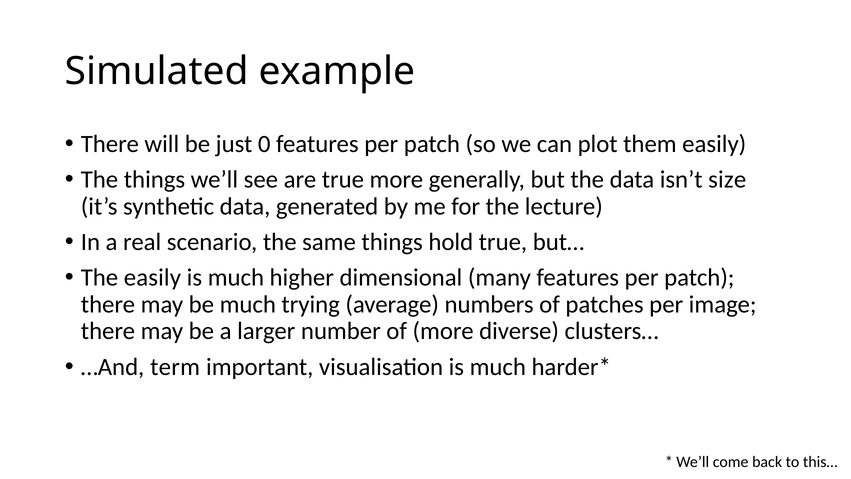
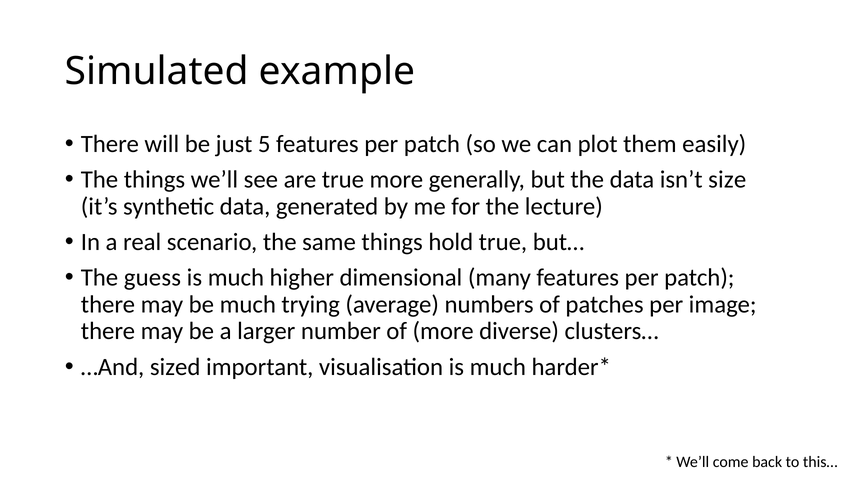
0: 0 -> 5
The easily: easily -> guess
term: term -> sized
